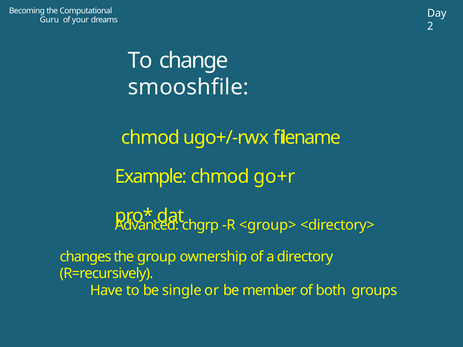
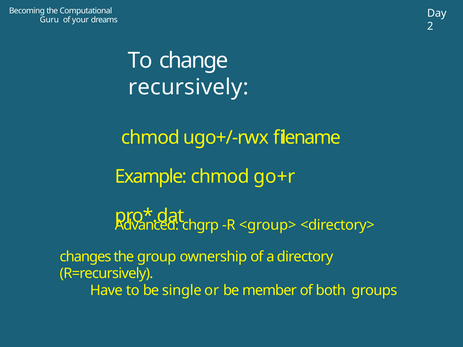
smooshfile: smooshfile -> recursively
